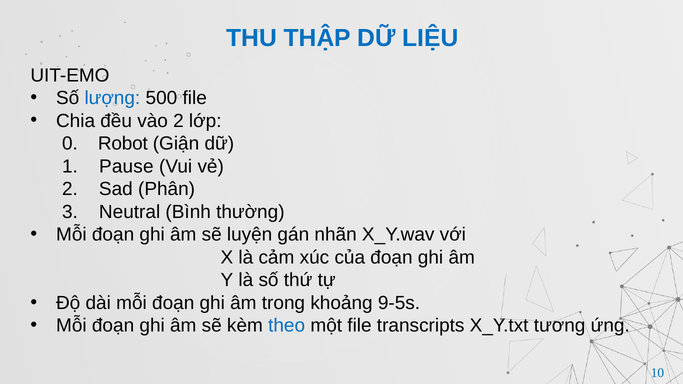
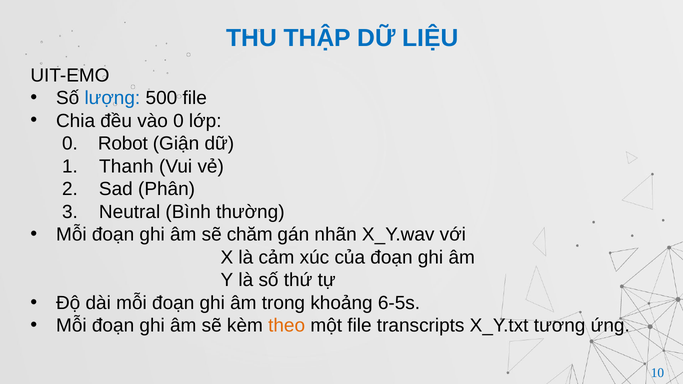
vào 2: 2 -> 0
Pause: Pause -> Thanh
luyện: luyện -> chăm
9-5s: 9-5s -> 6-5s
theo colour: blue -> orange
